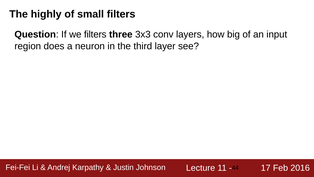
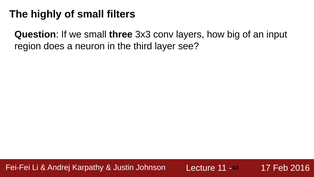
we filters: filters -> small
